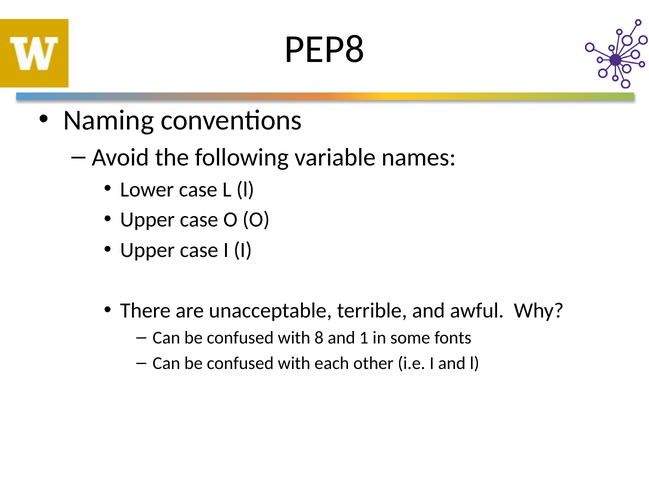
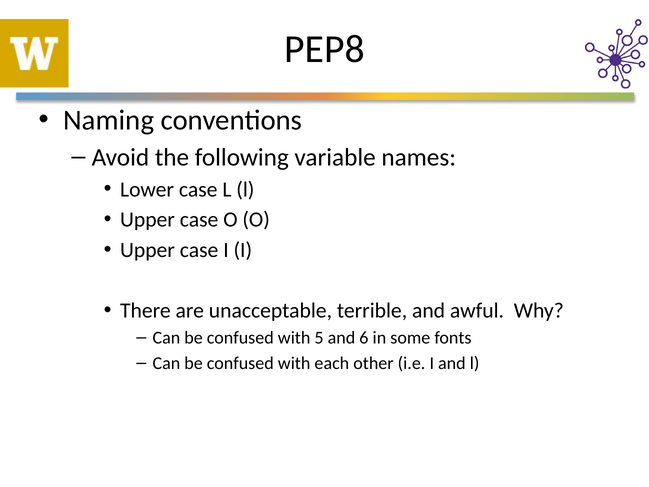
8: 8 -> 5
1: 1 -> 6
